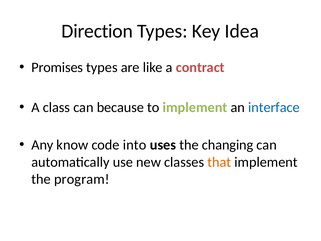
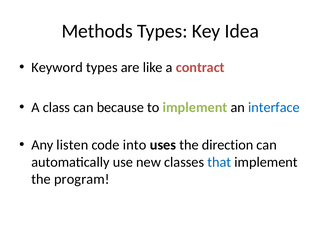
Direction: Direction -> Methods
Promises: Promises -> Keyword
know: know -> listen
changing: changing -> direction
that colour: orange -> blue
